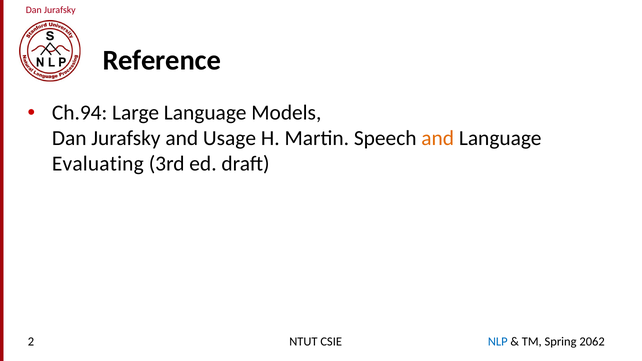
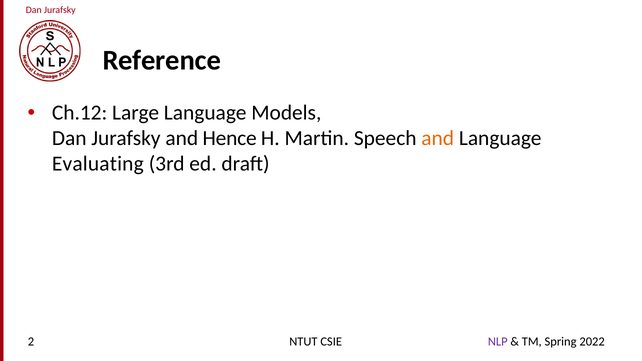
Ch.94: Ch.94 -> Ch.12
Usage: Usage -> Hence
NLP colour: blue -> purple
2062: 2062 -> 2022
